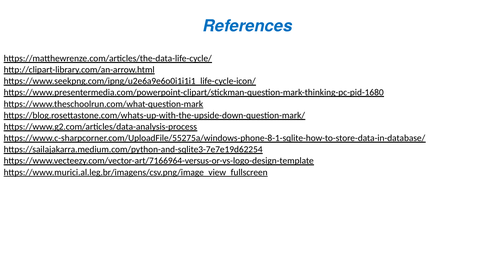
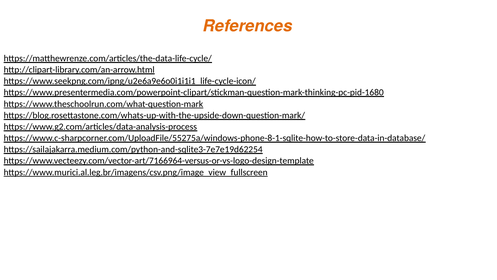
References colour: blue -> orange
